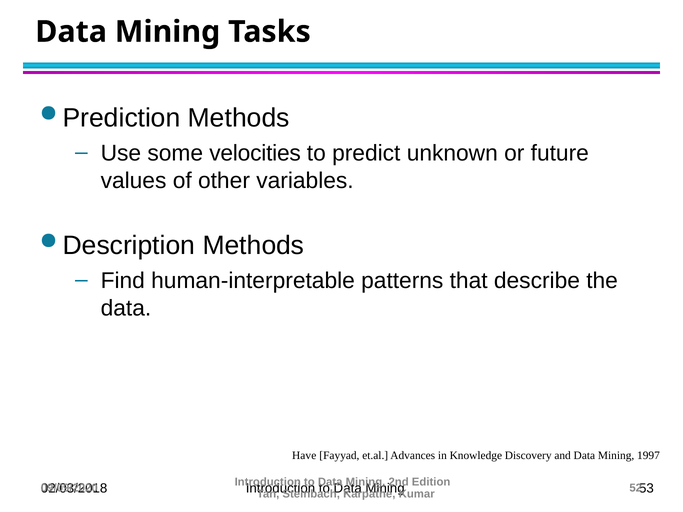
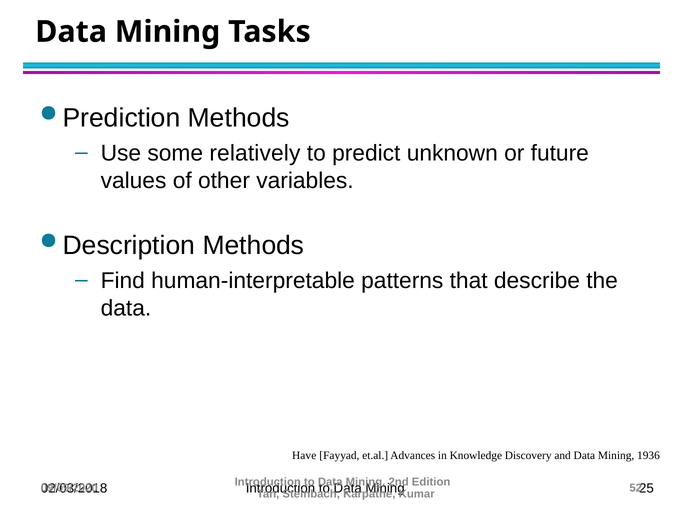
velocities: velocities -> relatively
1997: 1997 -> 1936
53: 53 -> 25
